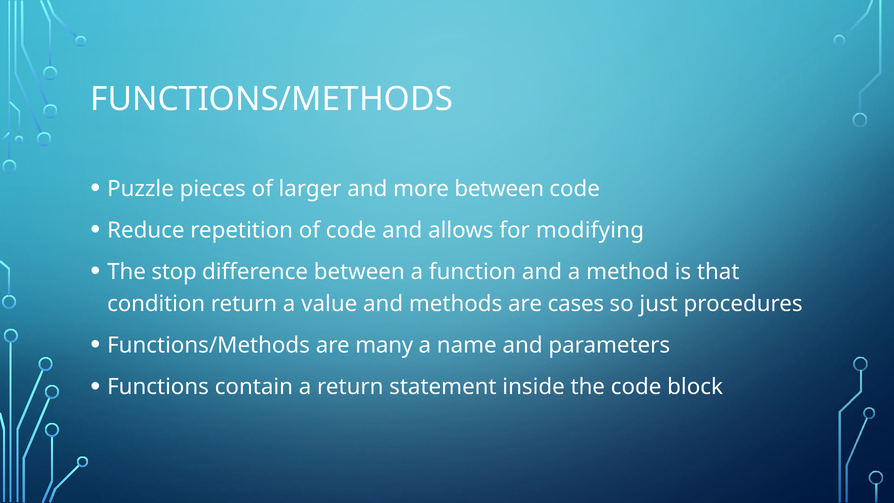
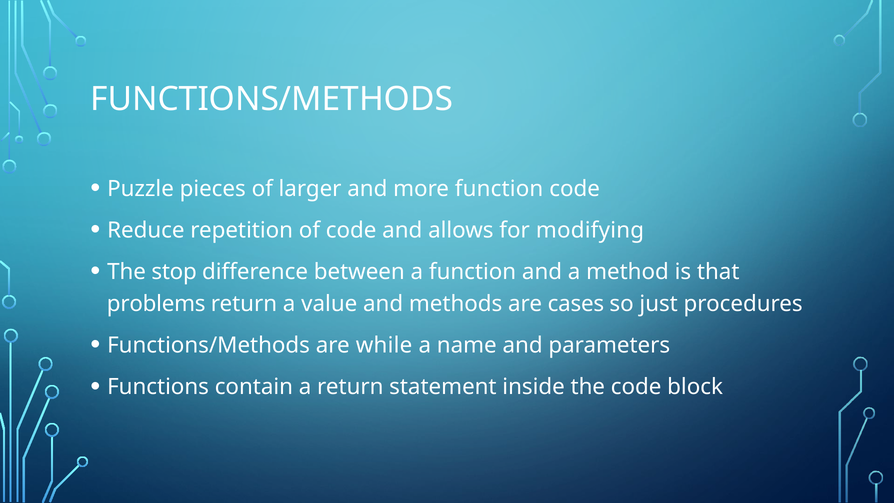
more between: between -> function
condition: condition -> problems
many: many -> while
